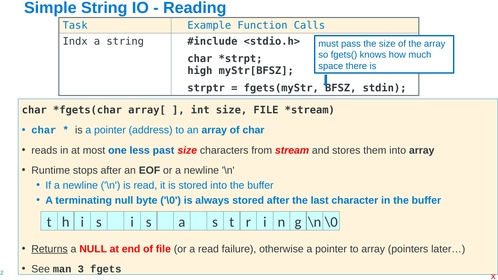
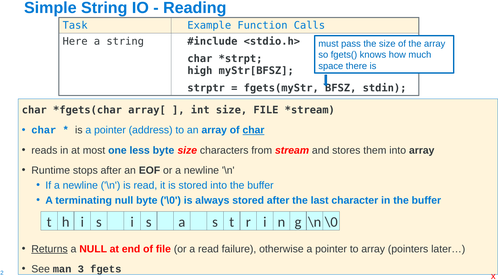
Indx: Indx -> Here
char at (253, 130) underline: none -> present
less past: past -> byte
